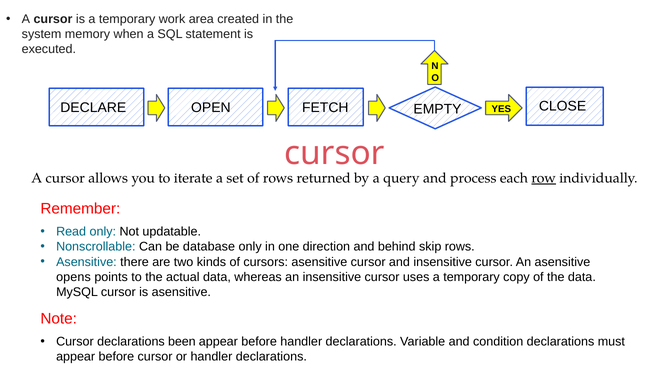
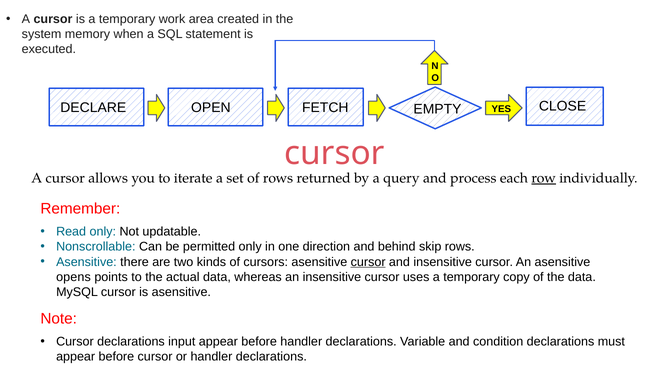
database: database -> permitted
cursor at (368, 262) underline: none -> present
been: been -> input
